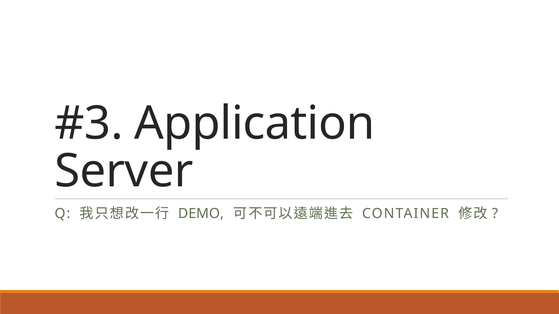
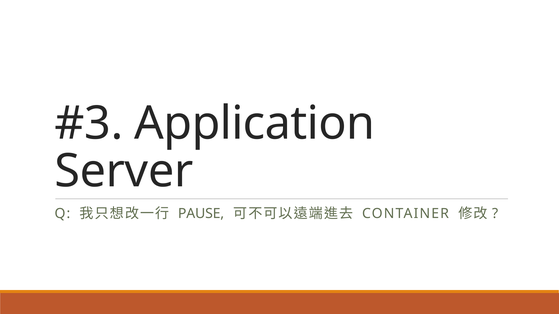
DEMO: DEMO -> PAUSE
